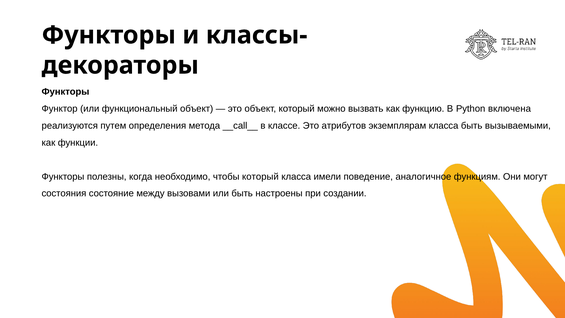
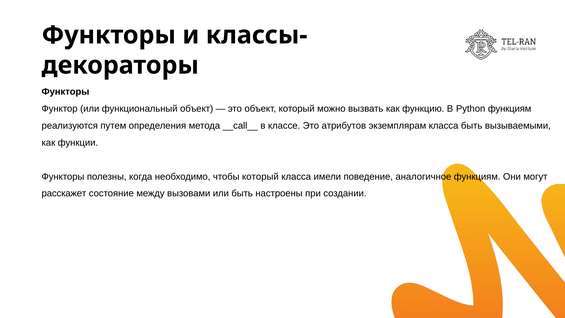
Python включена: включена -> функциям
состояния: состояния -> расскажет
